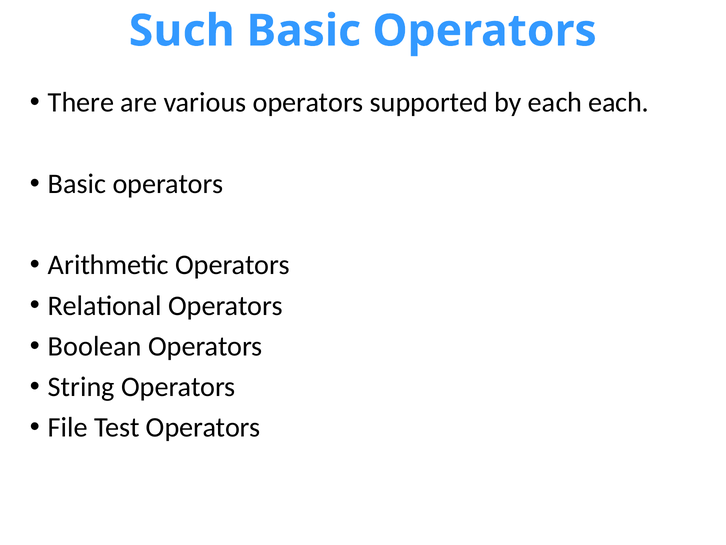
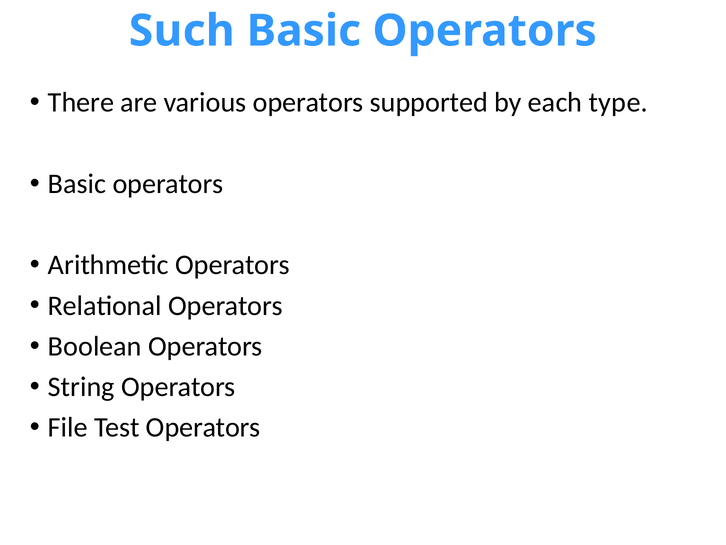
each each: each -> type
